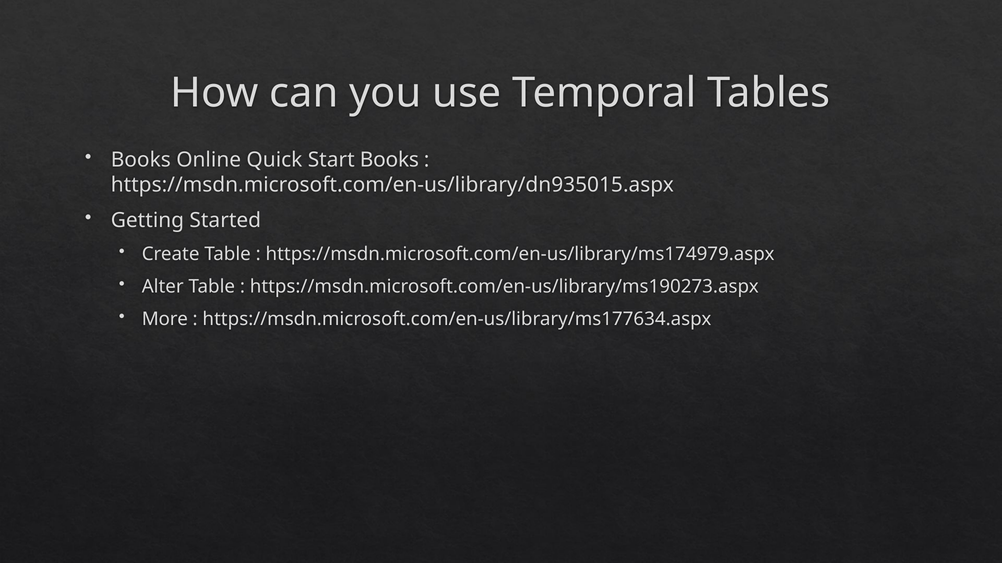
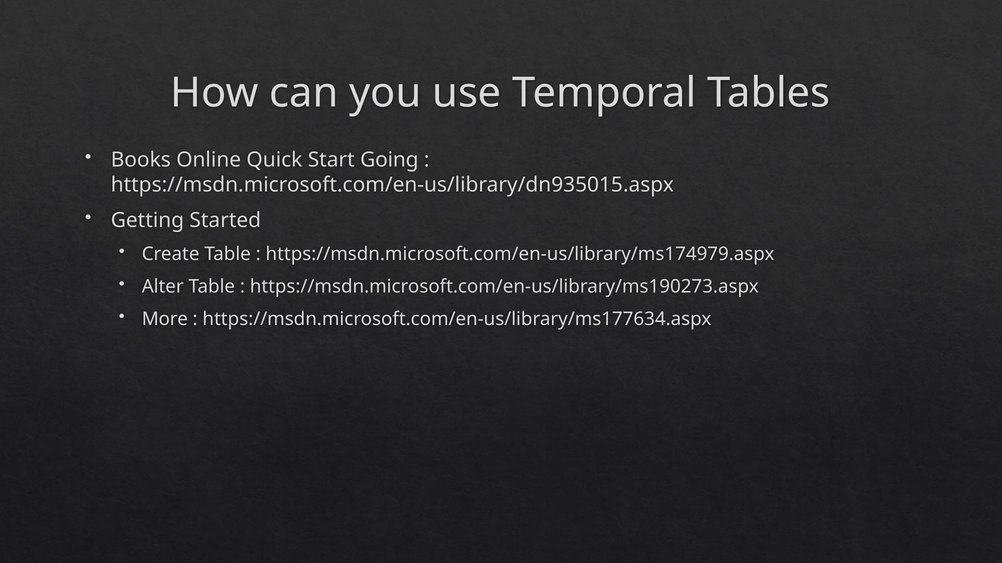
Start Books: Books -> Going
